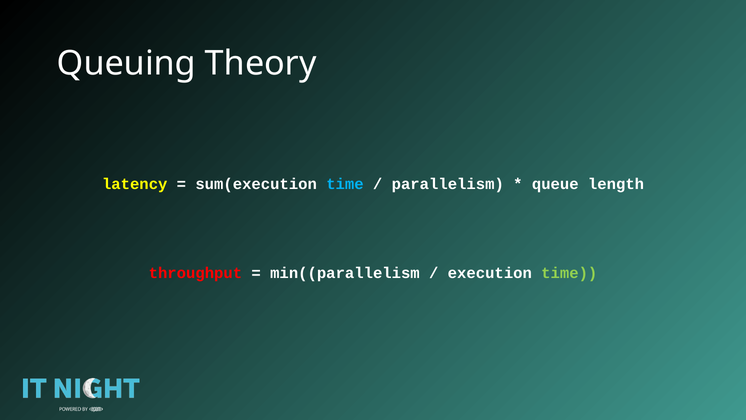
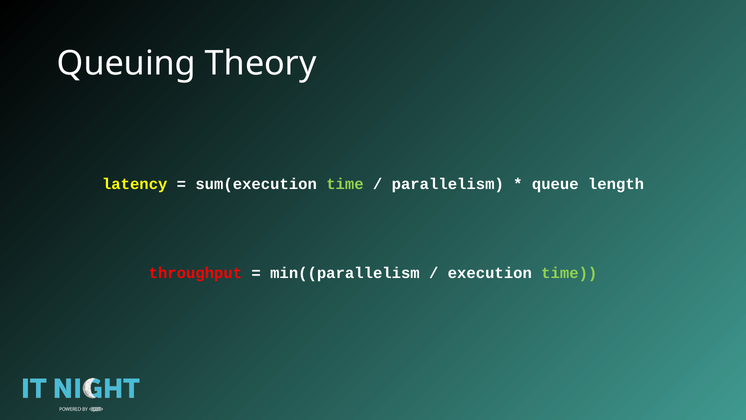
time at (345, 184) colour: light blue -> light green
